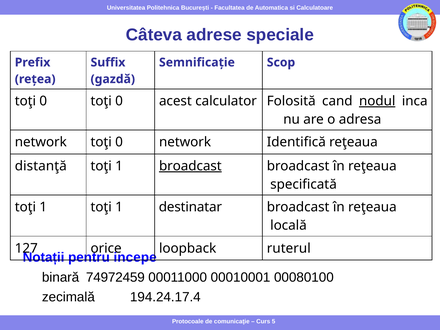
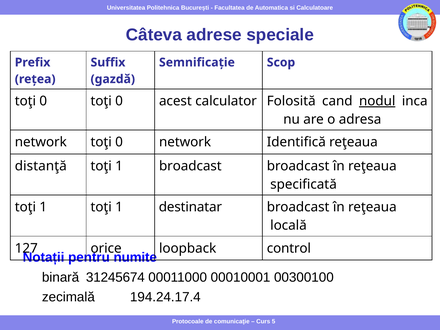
broadcast at (190, 166) underline: present -> none
ruterul: ruterul -> control
incepe: incepe -> numite
74972459: 74972459 -> 31245674
00080100: 00080100 -> 00300100
